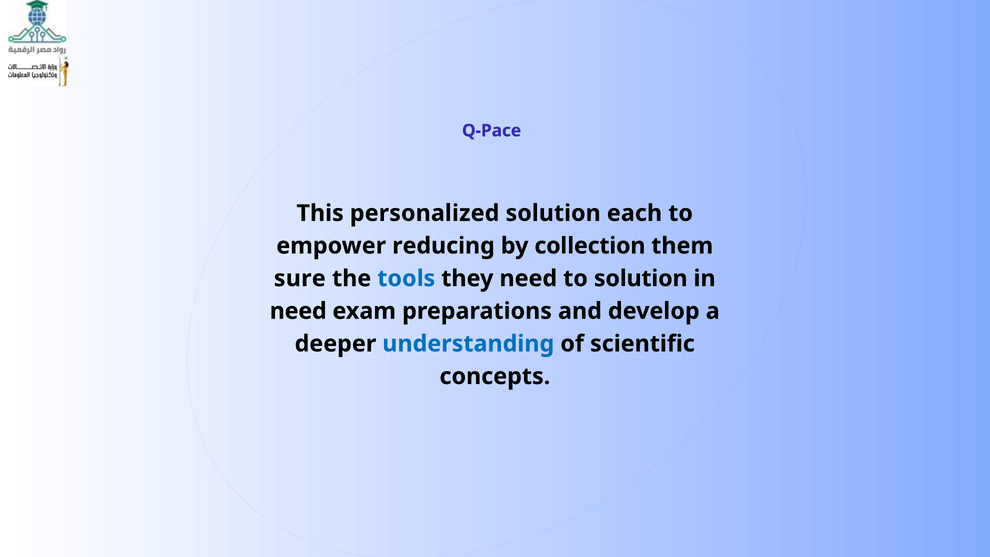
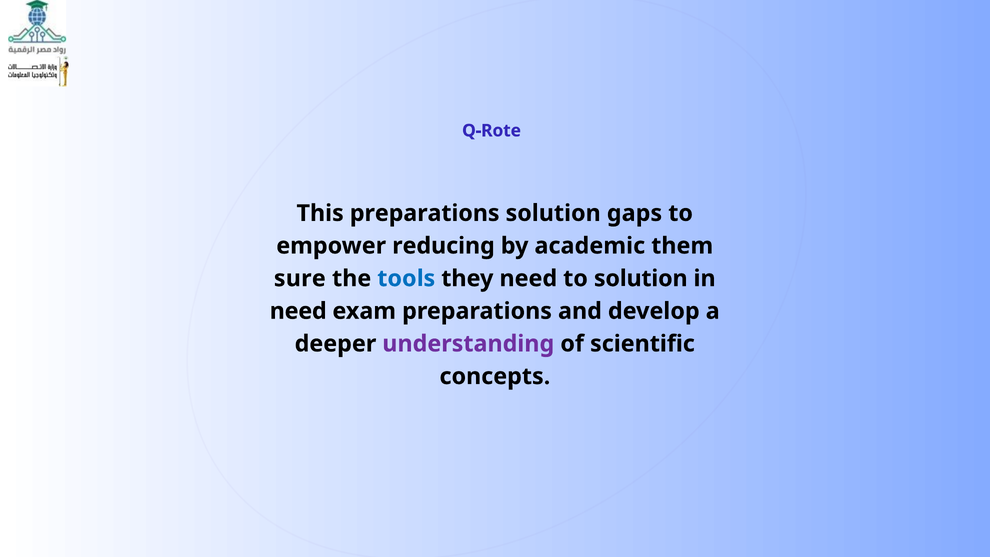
Q-Pace: Q-Pace -> Q-Rote
This personalized: personalized -> preparations
each: each -> gaps
collection: collection -> academic
understanding colour: blue -> purple
